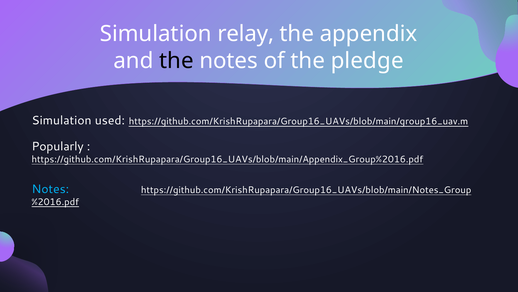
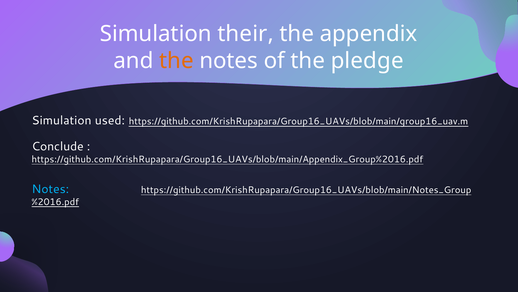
relay: relay -> their
the at (176, 61) colour: black -> orange
Popularly: Popularly -> Conclude
